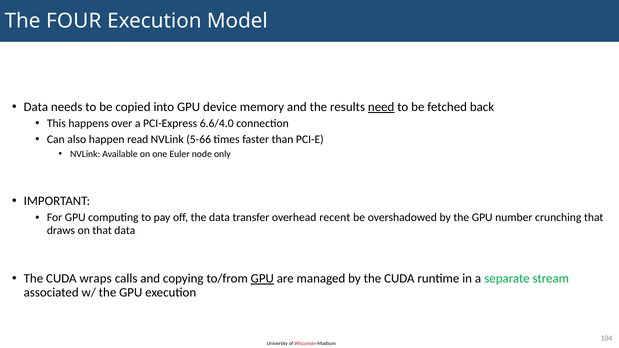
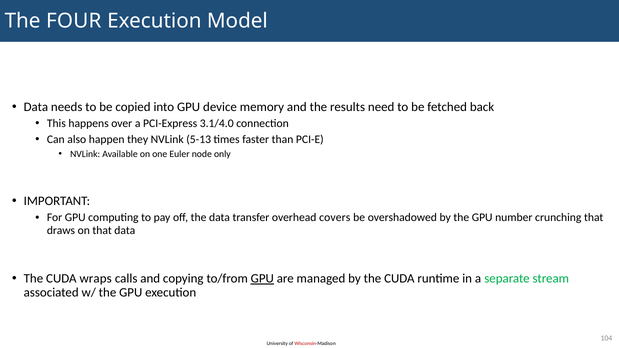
need underline: present -> none
6.6/4.0: 6.6/4.0 -> 3.1/4.0
read: read -> they
5-66: 5-66 -> 5-13
recent: recent -> covers
